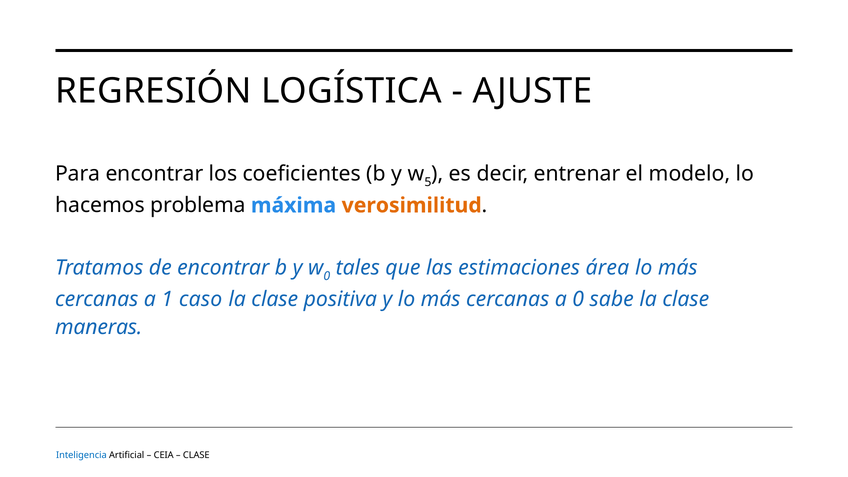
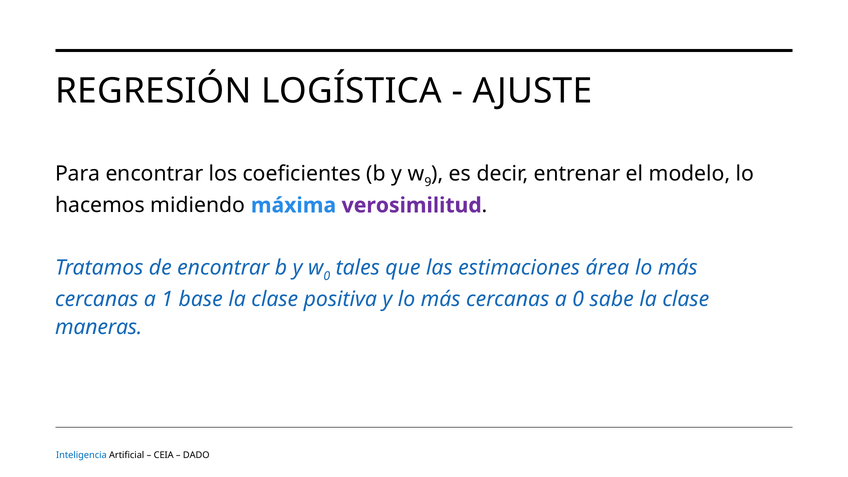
5: 5 -> 9
problema: problema -> midiendo
verosimilitud colour: orange -> purple
caso: caso -> base
CLASE at (196, 455): CLASE -> DADO
